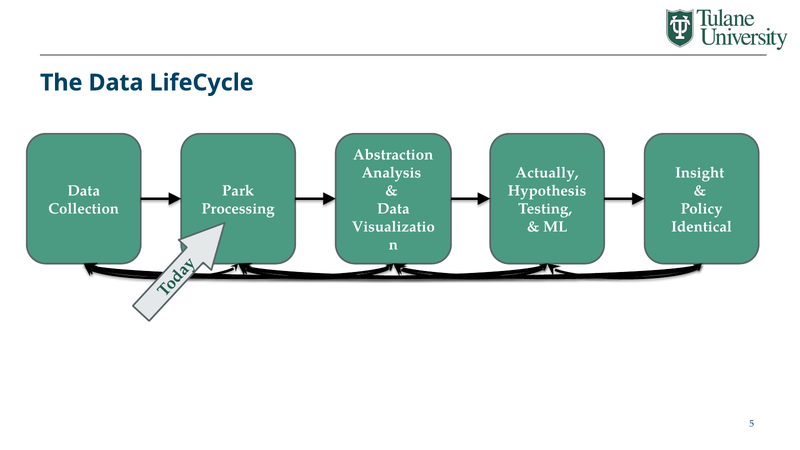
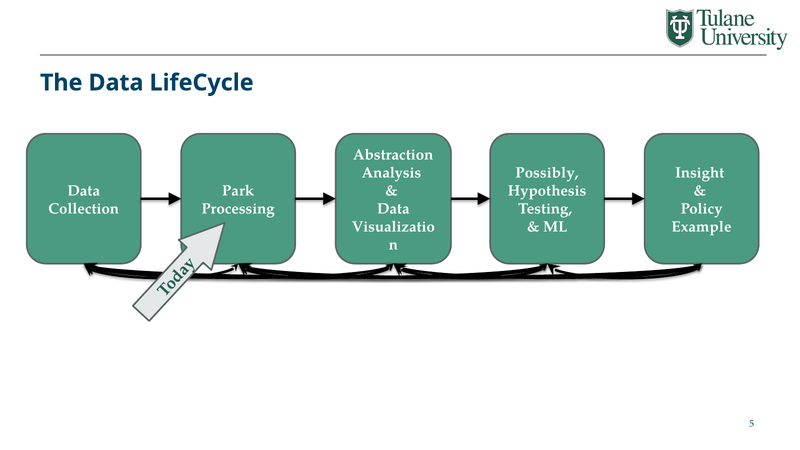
Actually: Actually -> Possibly
Identical: Identical -> Example
